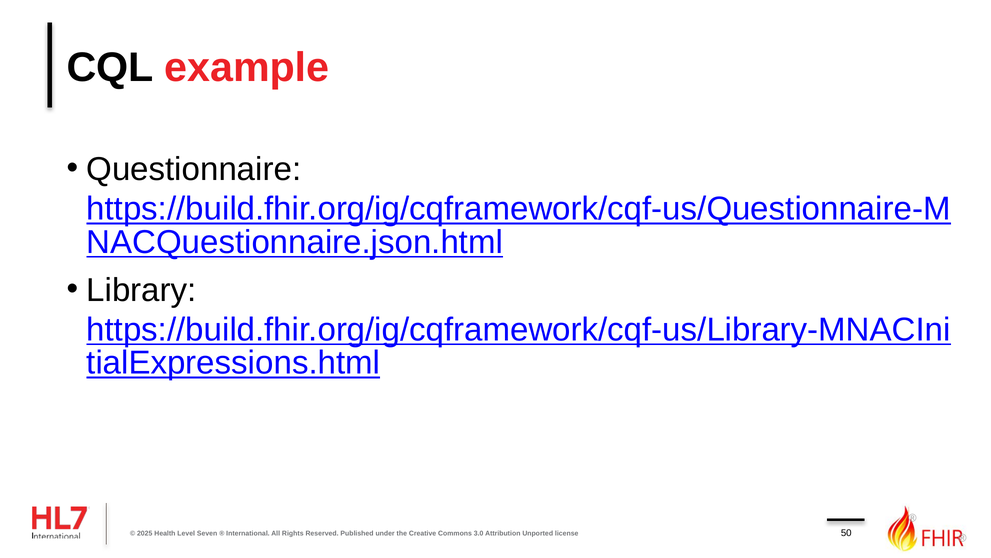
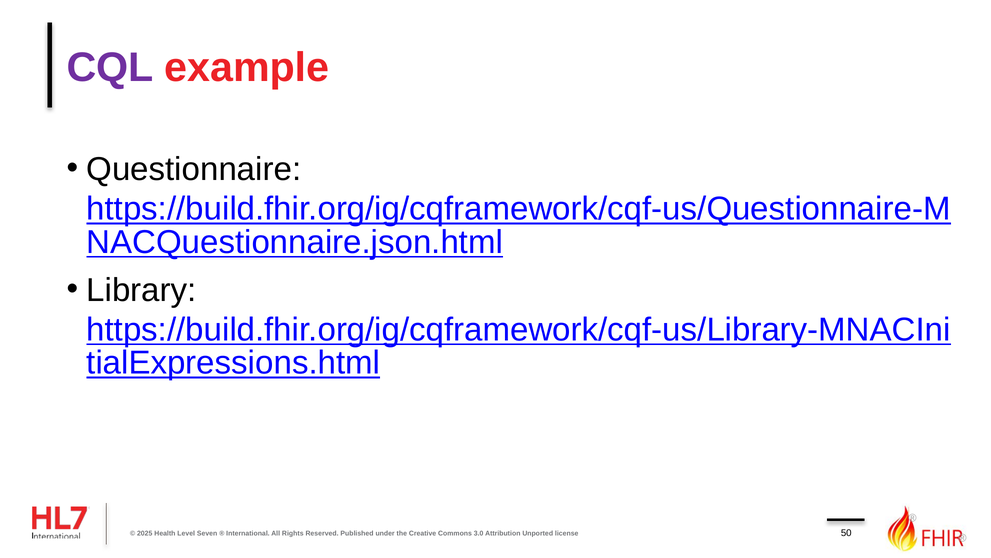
CQL colour: black -> purple
